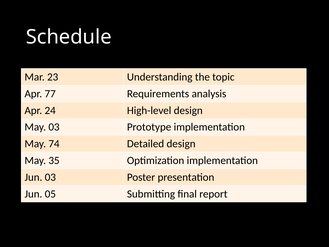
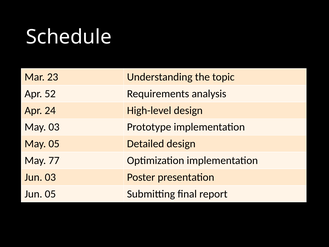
77: 77 -> 52
May 74: 74 -> 05
35: 35 -> 77
